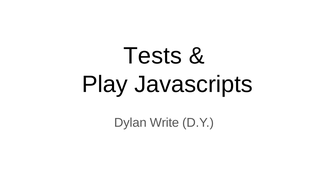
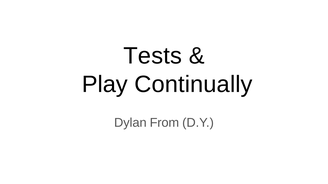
Javascripts: Javascripts -> Continually
Write: Write -> From
